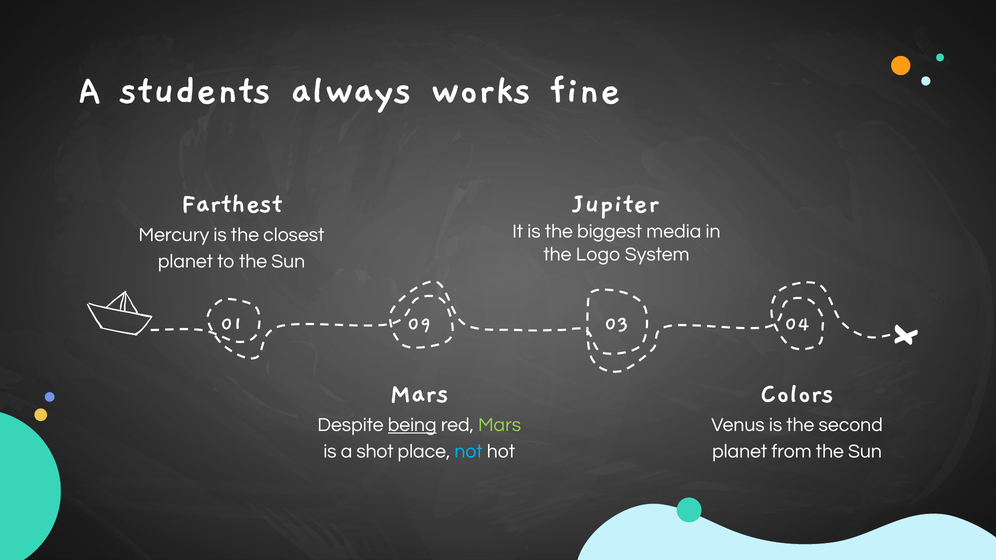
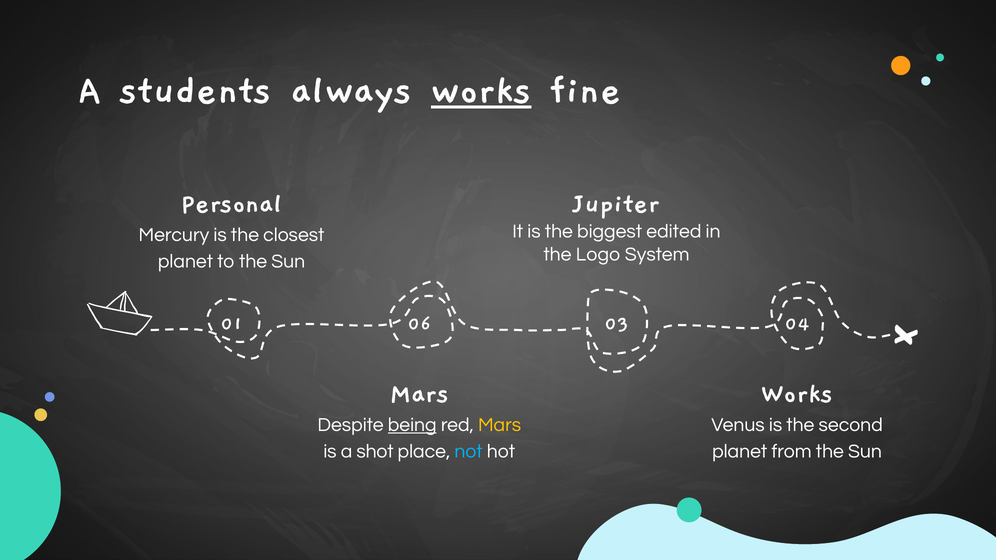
works at (481, 88) underline: none -> present
Farthest: Farthest -> Personal
media: media -> edited
09: 09 -> 06
Mars Colors: Colors -> Works
Mars at (500, 425) colour: light green -> yellow
